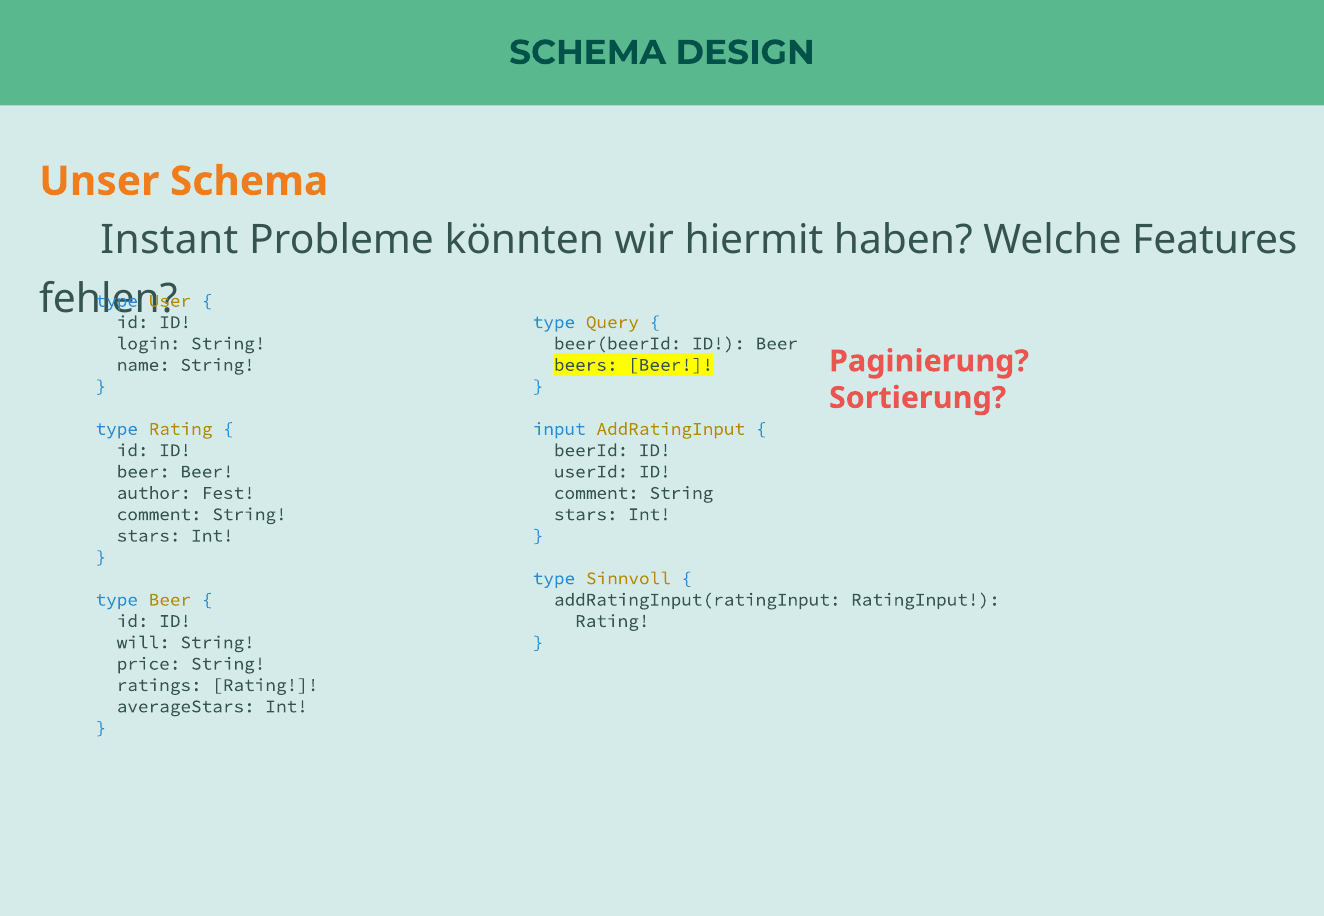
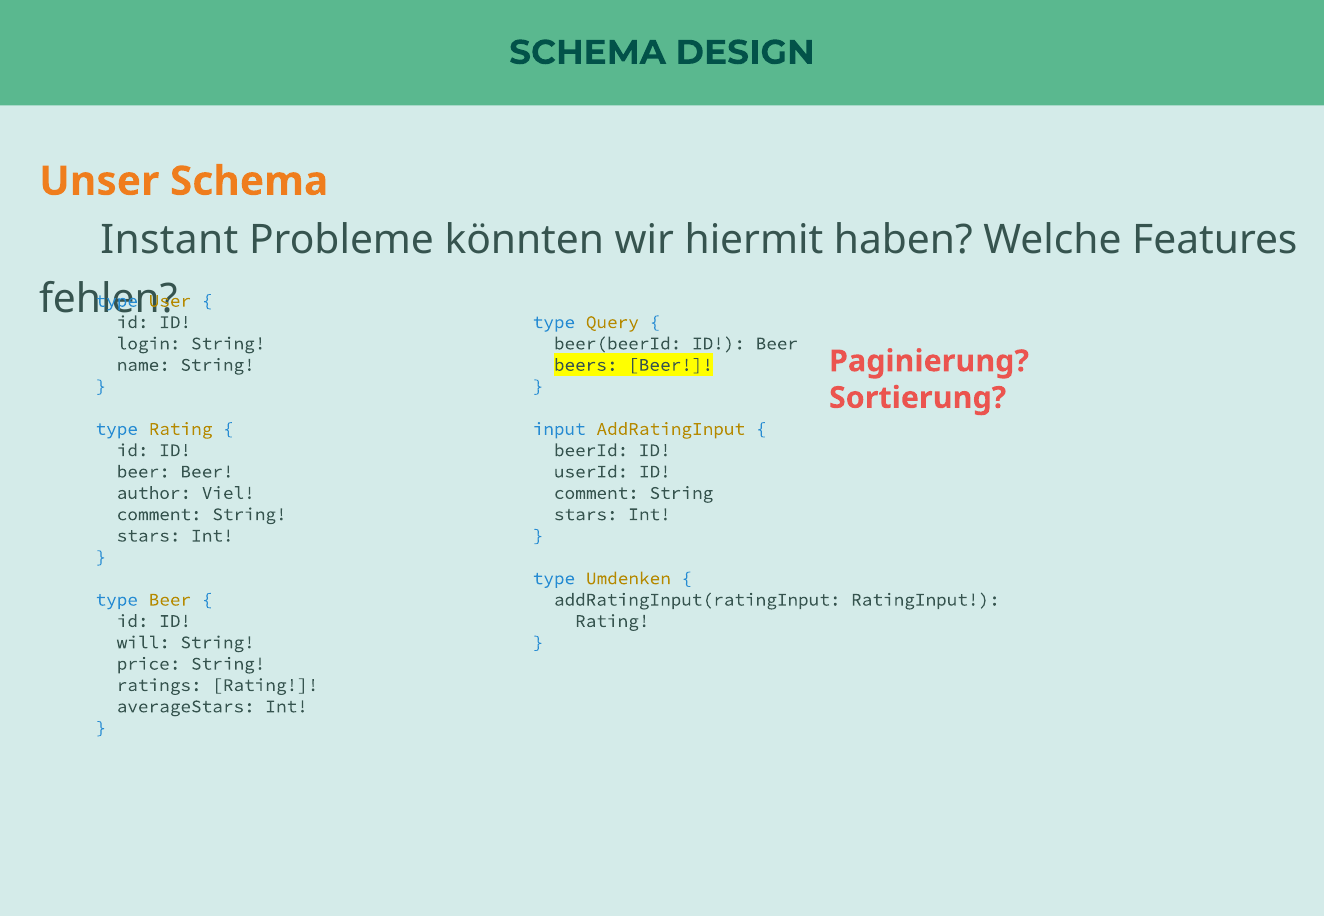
Fest: Fest -> Viel
Sinnvoll: Sinnvoll -> Umdenken
